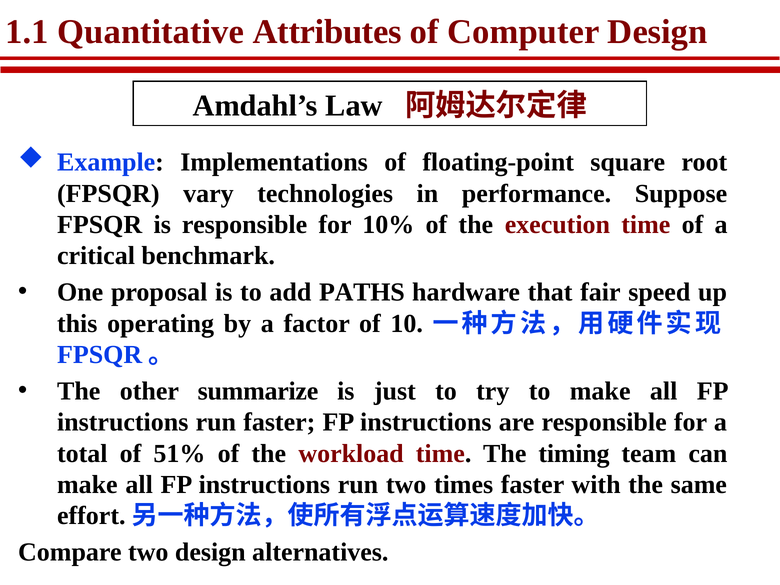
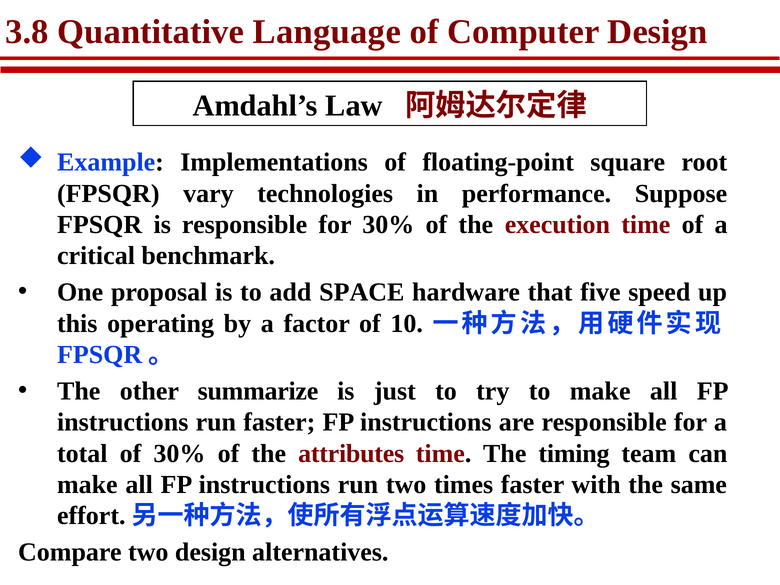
1.1: 1.1 -> 3.8
Attributes: Attributes -> Language
for 10%: 10% -> 30%
PATHS: PATHS -> SPACE
fair: fair -> five
of 51%: 51% -> 30%
workload: workload -> attributes
